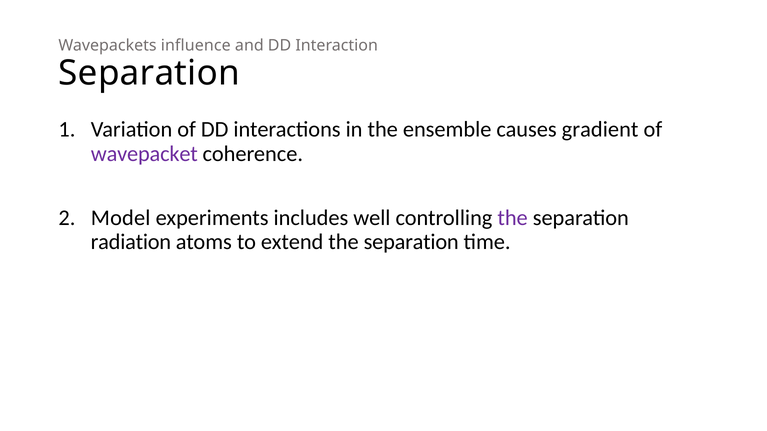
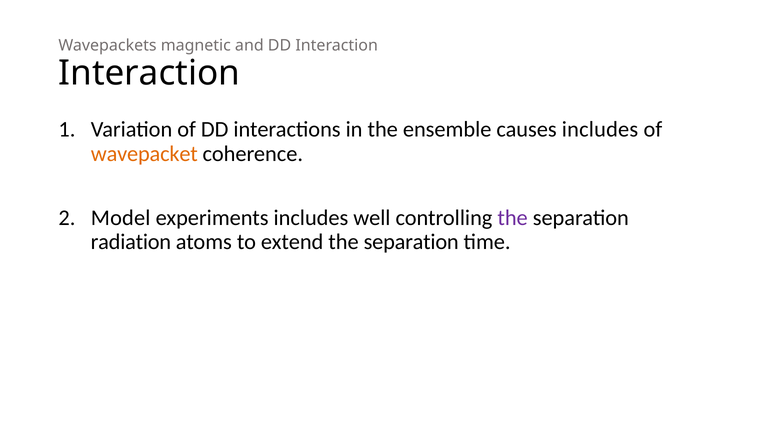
influence: influence -> magnetic
Separation at (149, 73): Separation -> Interaction
causes gradient: gradient -> includes
wavepacket colour: purple -> orange
